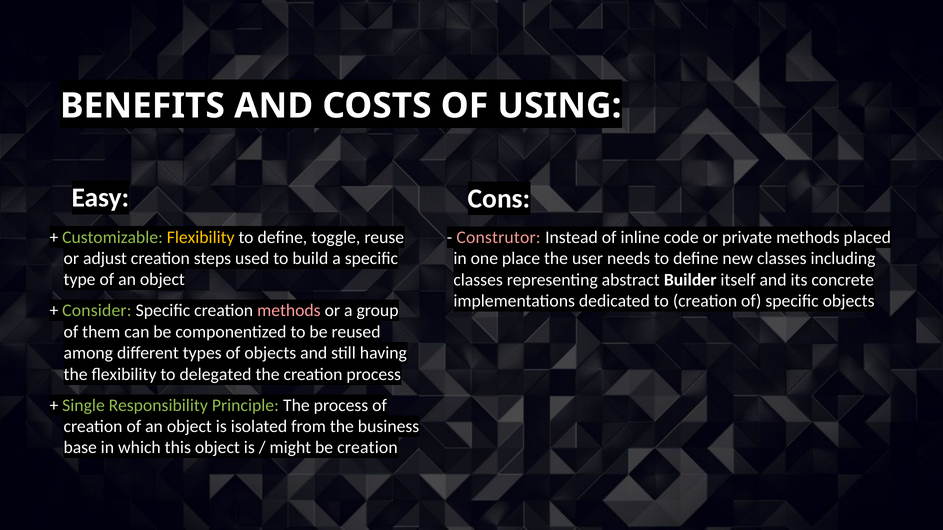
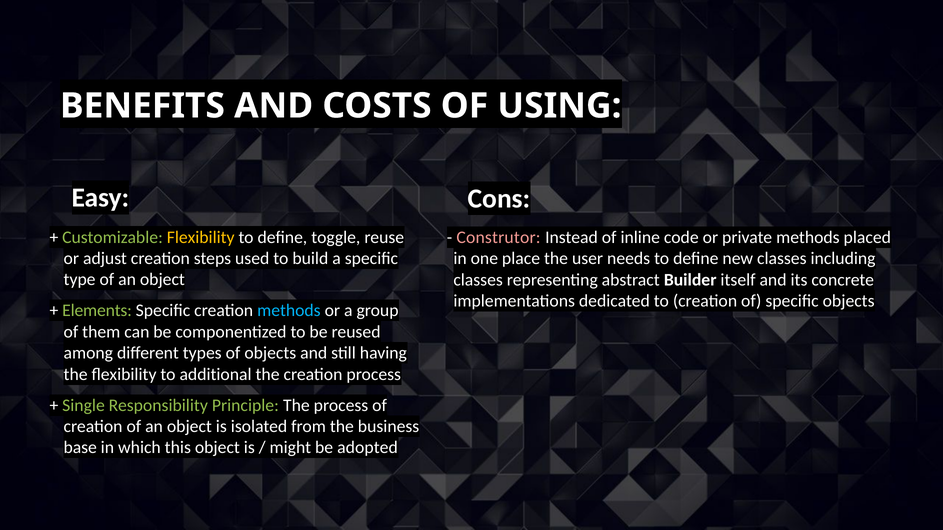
Consider: Consider -> Elements
methods at (289, 311) colour: pink -> light blue
delegated: delegated -> additional
be creation: creation -> adopted
